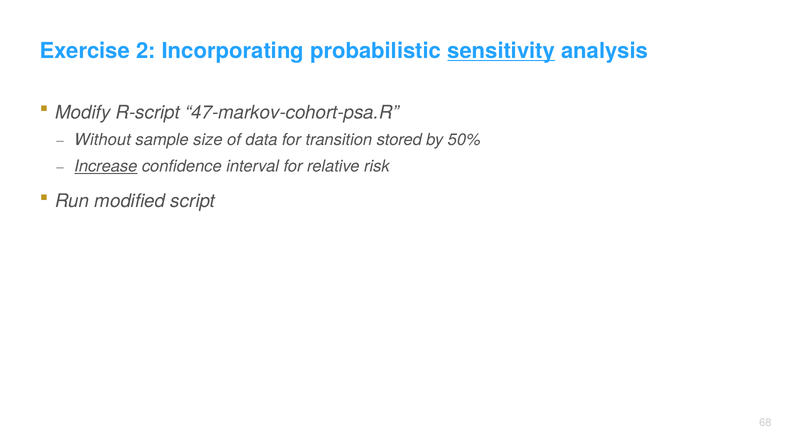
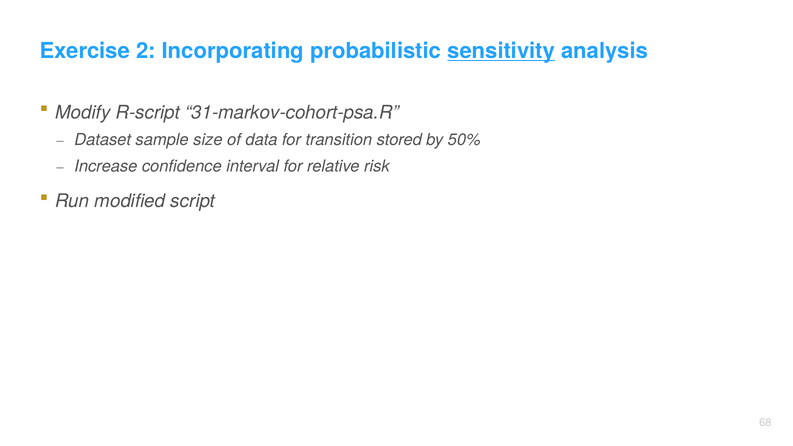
47-markov-cohort-psa.R: 47-markov-cohort-psa.R -> 31-markov-cohort-psa.R
Without: Without -> Dataset
Increase underline: present -> none
